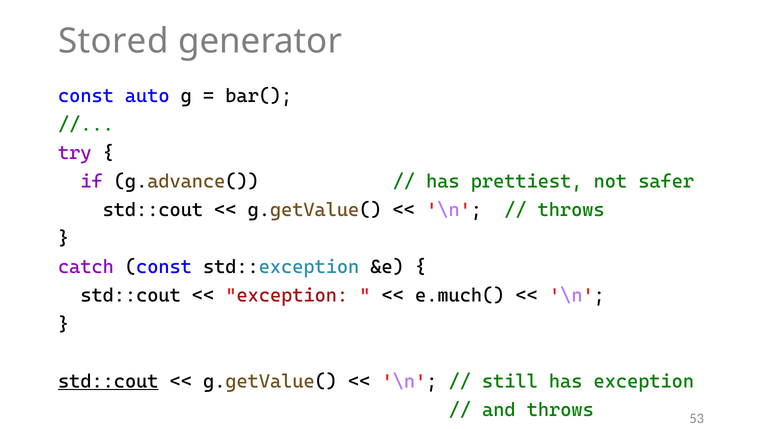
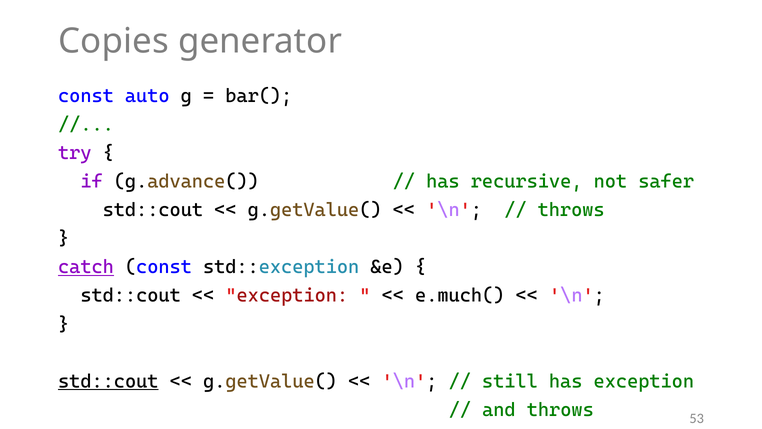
Stored: Stored -> Copies
prettiest: prettiest -> recursive
catch underline: none -> present
